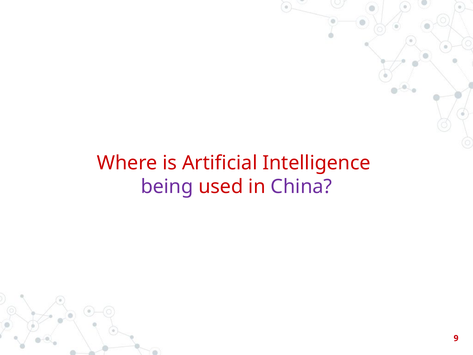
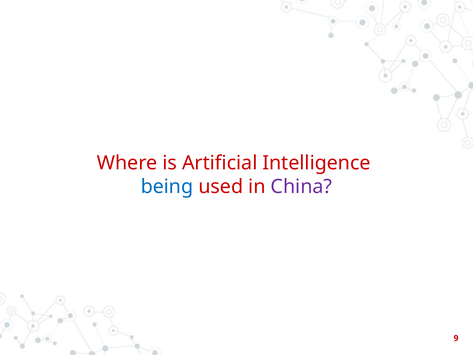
being colour: purple -> blue
